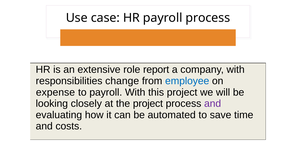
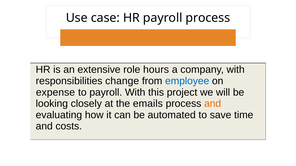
report: report -> hours
the project: project -> emails
and at (213, 104) colour: purple -> orange
